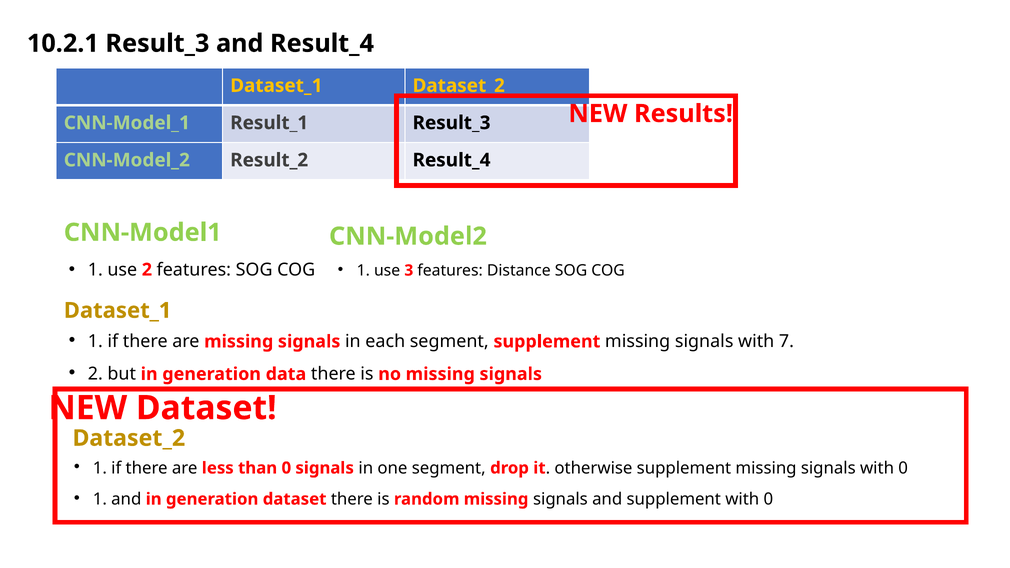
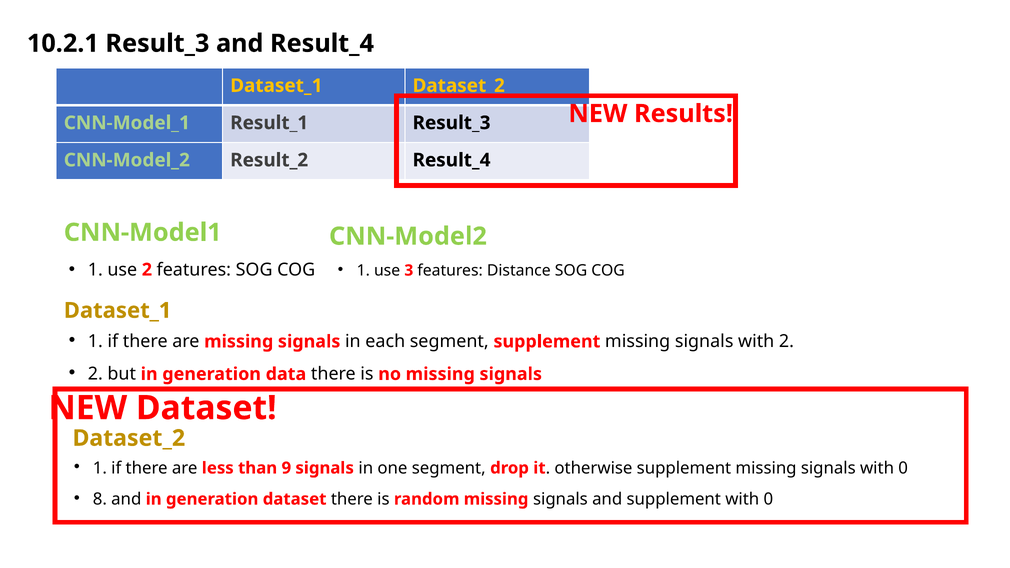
with 7: 7 -> 2
than 0: 0 -> 9
1 at (100, 499): 1 -> 8
